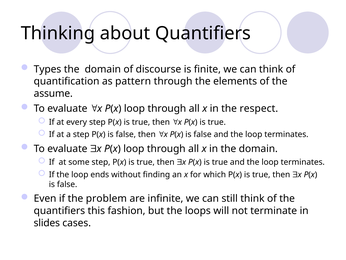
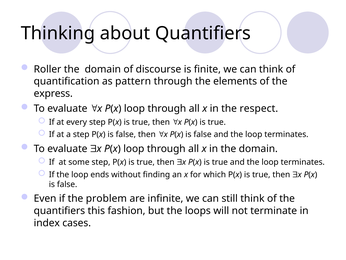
Types: Types -> Roller
assume: assume -> express
slides: slides -> index
